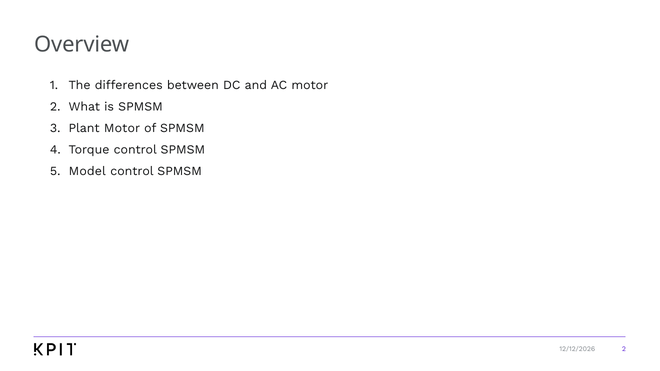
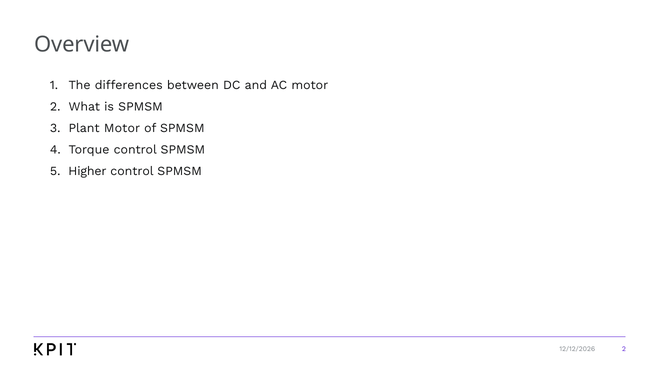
Model: Model -> Higher
